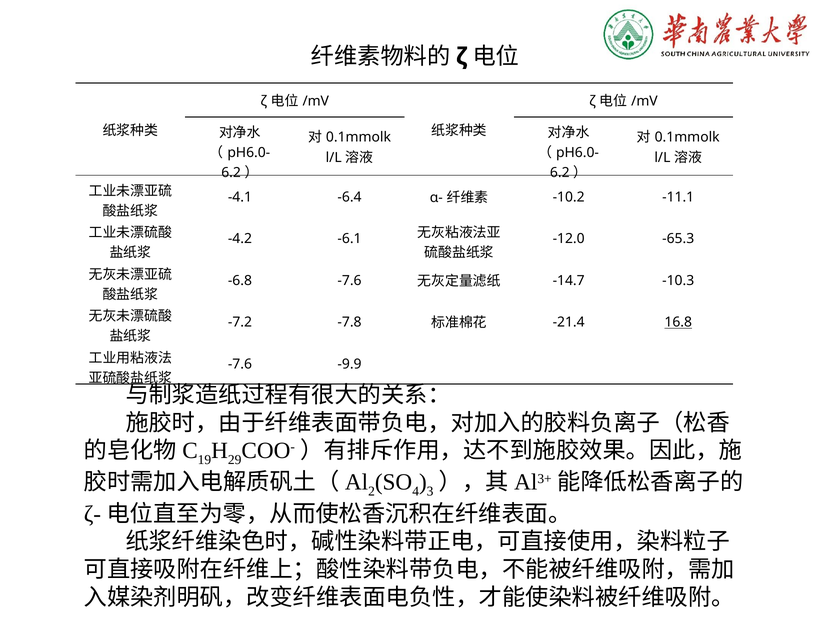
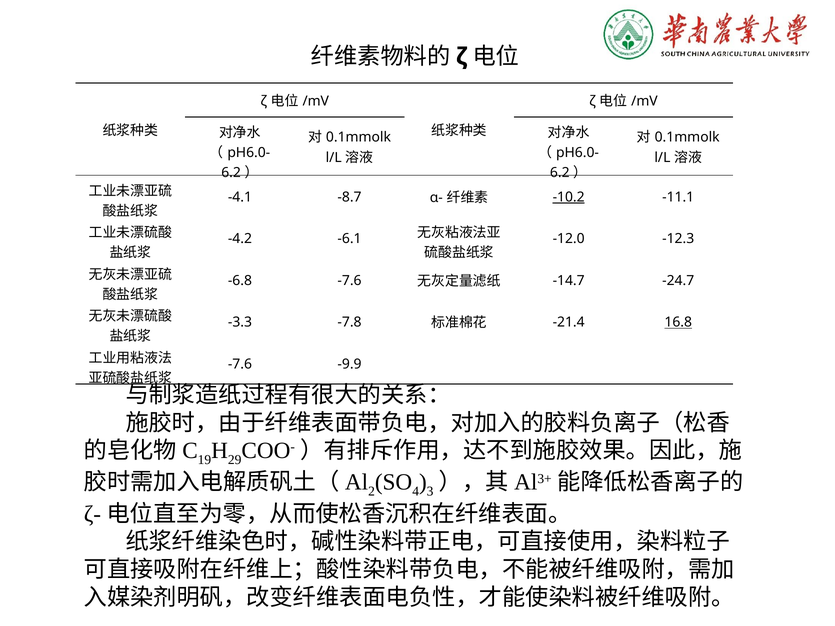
-6.4: -6.4 -> -8.7
-10.2 underline: none -> present
-65.3: -65.3 -> -12.3
-10.3: -10.3 -> -24.7
-7.2: -7.2 -> -3.3
